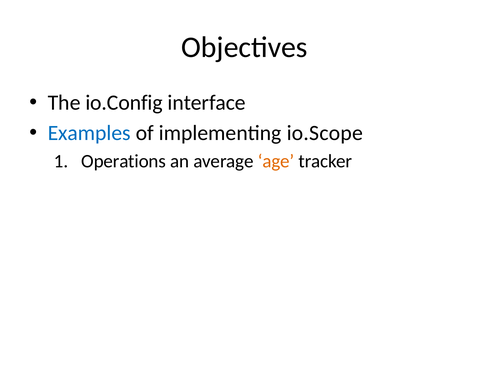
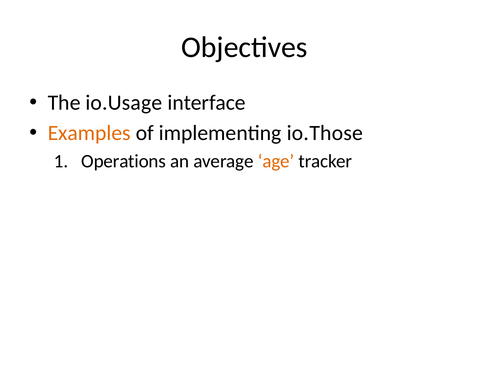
io.Config: io.Config -> io.Usage
Examples colour: blue -> orange
io.Scope: io.Scope -> io.Those
